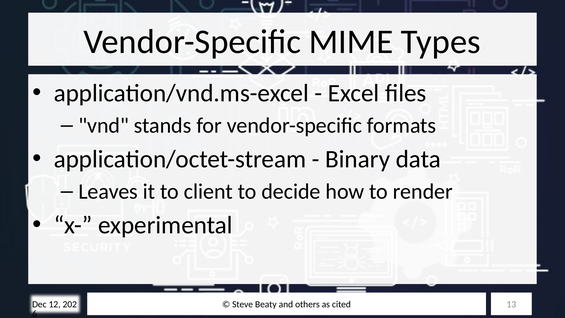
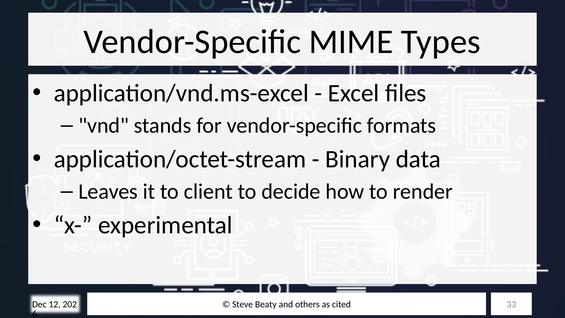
13: 13 -> 33
